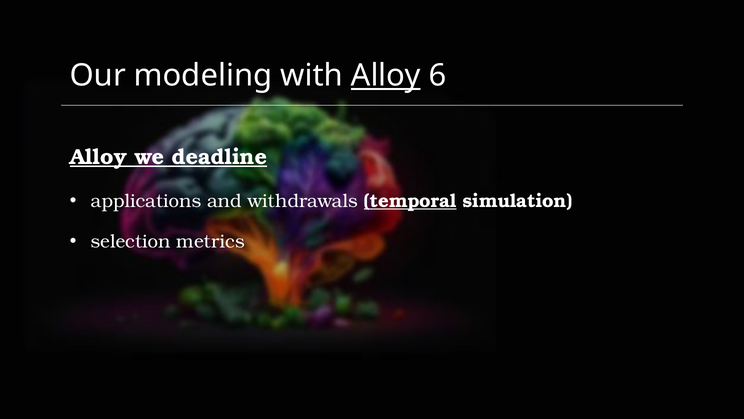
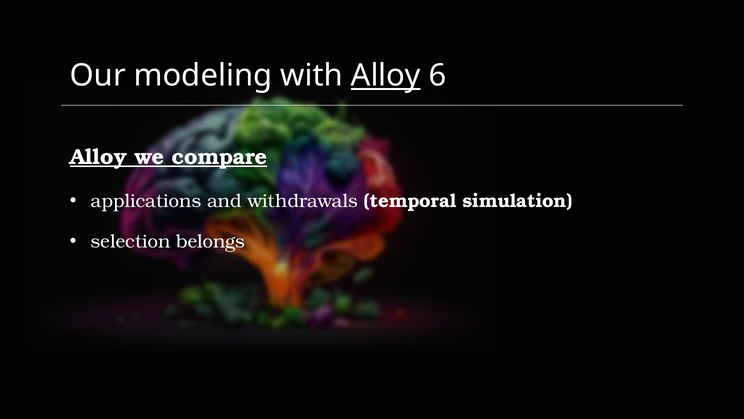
deadline: deadline -> compare
temporal underline: present -> none
metrics: metrics -> belongs
